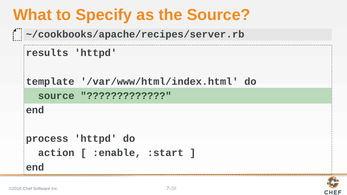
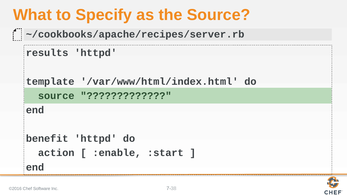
process: process -> benefit
